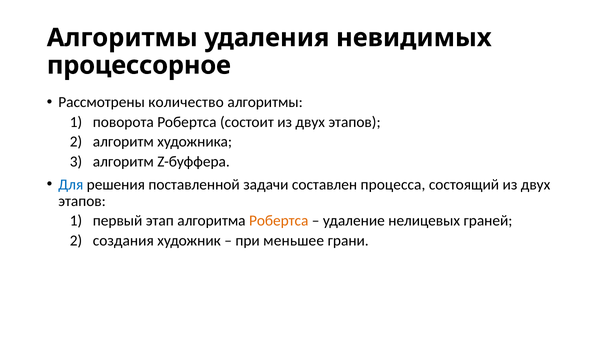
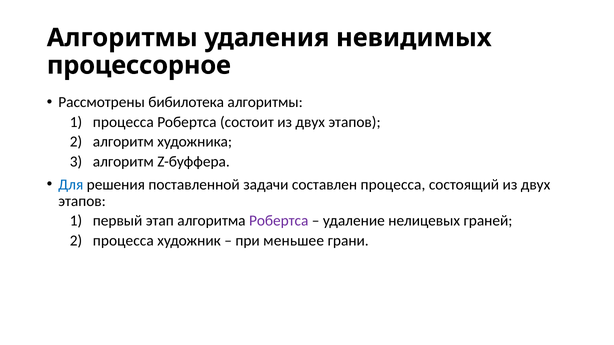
количество: количество -> бибилотека
поворота at (123, 122): поворота -> процесса
Робертса at (279, 221) colour: orange -> purple
создания at (123, 241): создания -> процесса
